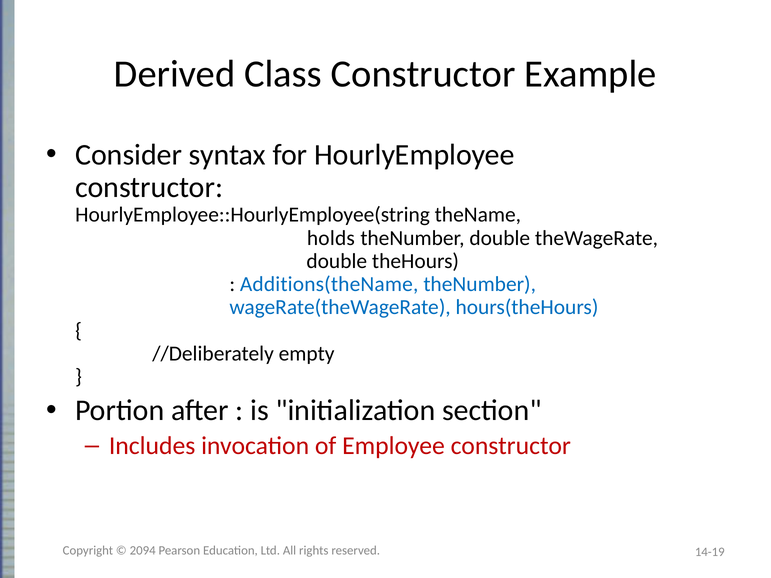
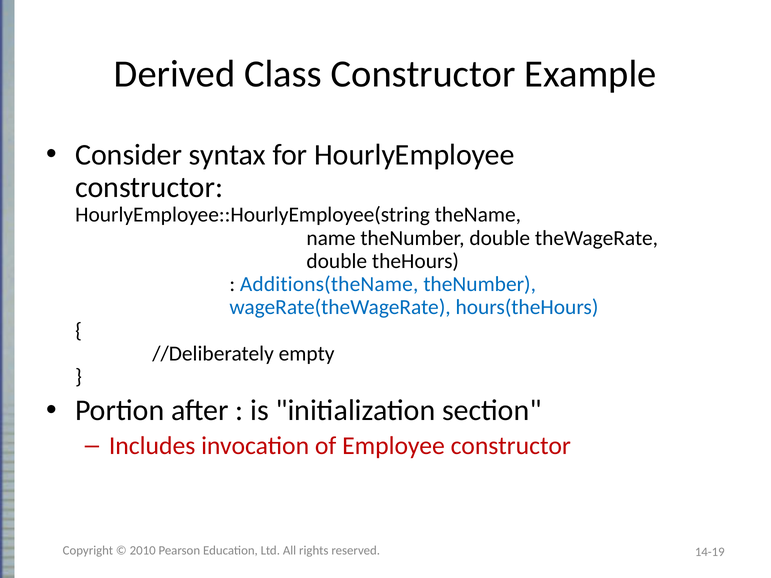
holds: holds -> name
2094: 2094 -> 2010
